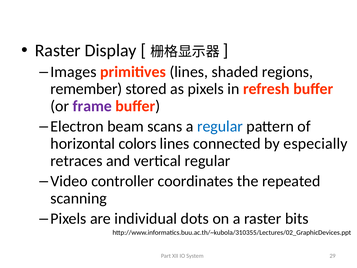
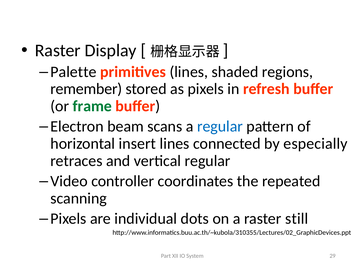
Images: Images -> Palette
frame colour: purple -> green
colors: colors -> insert
bits: bits -> still
